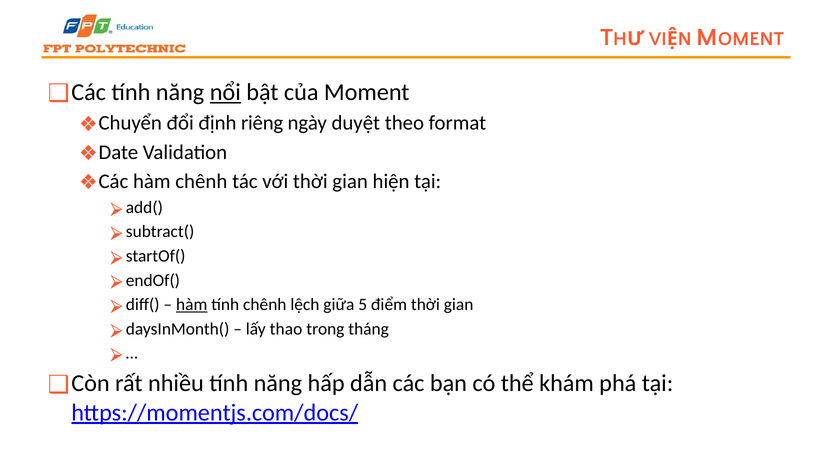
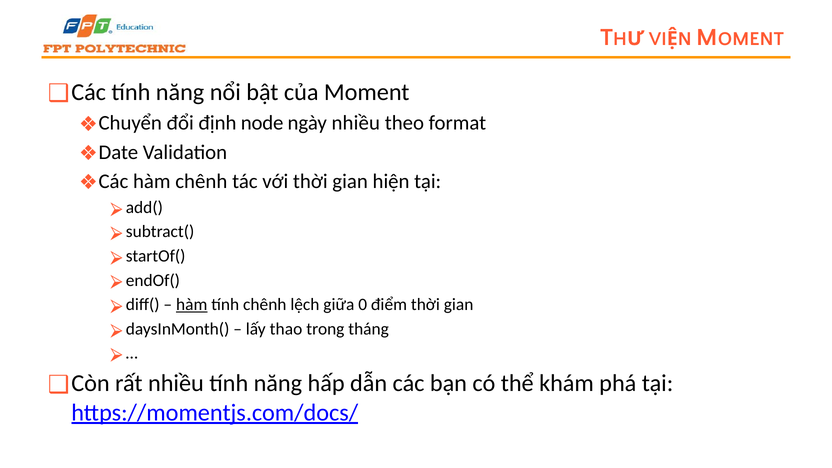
nổi underline: present -> none
riêng: riêng -> node
ngày duyệt: duyệt -> nhiều
5: 5 -> 0
